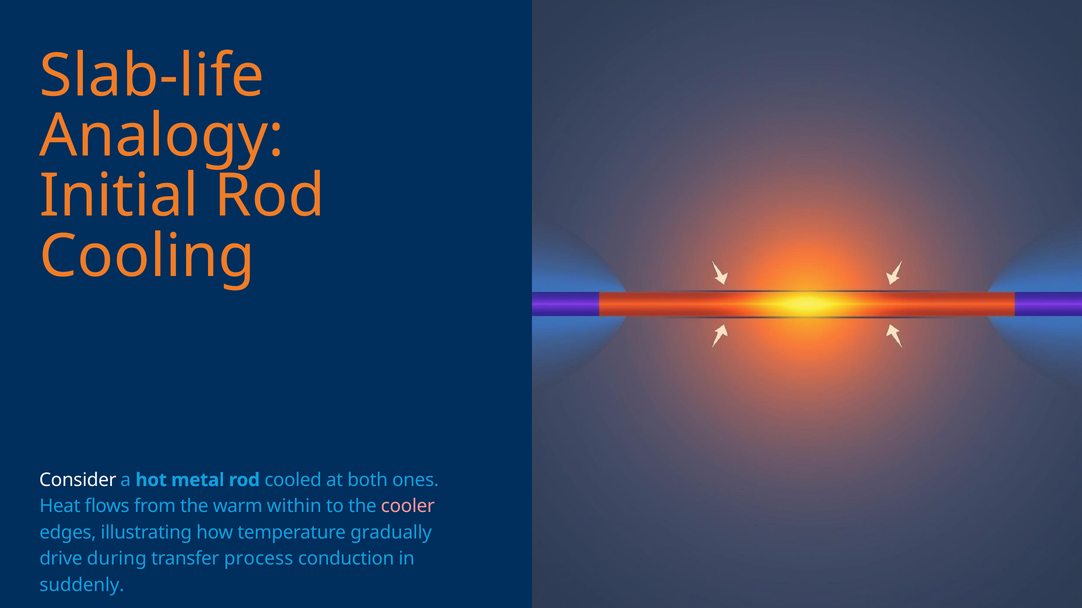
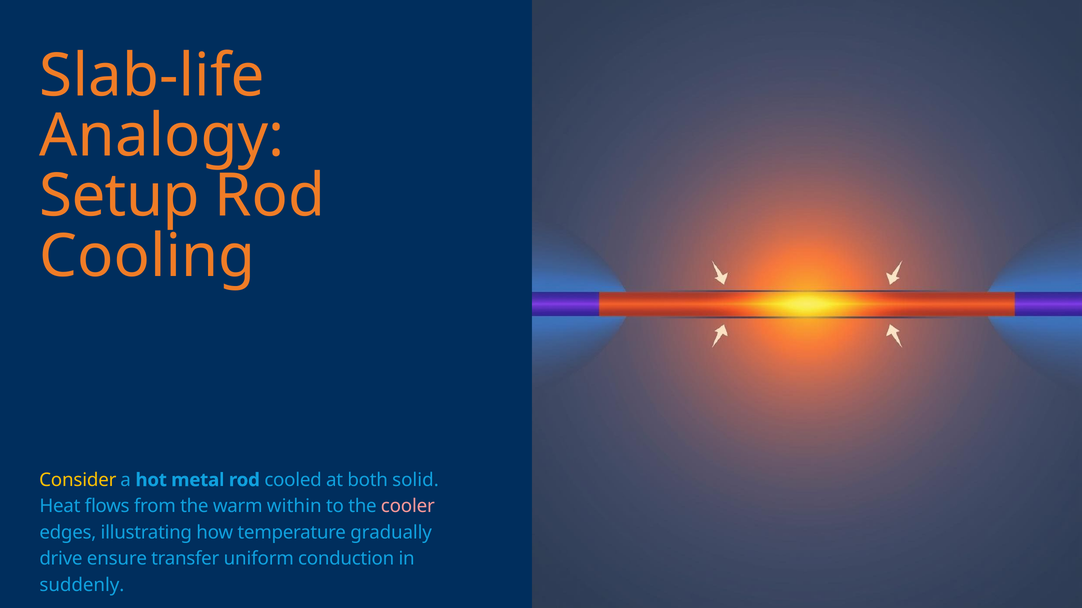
Initial: Initial -> Setup
Consider colour: white -> yellow
ones: ones -> solid
during: during -> ensure
process: process -> uniform
